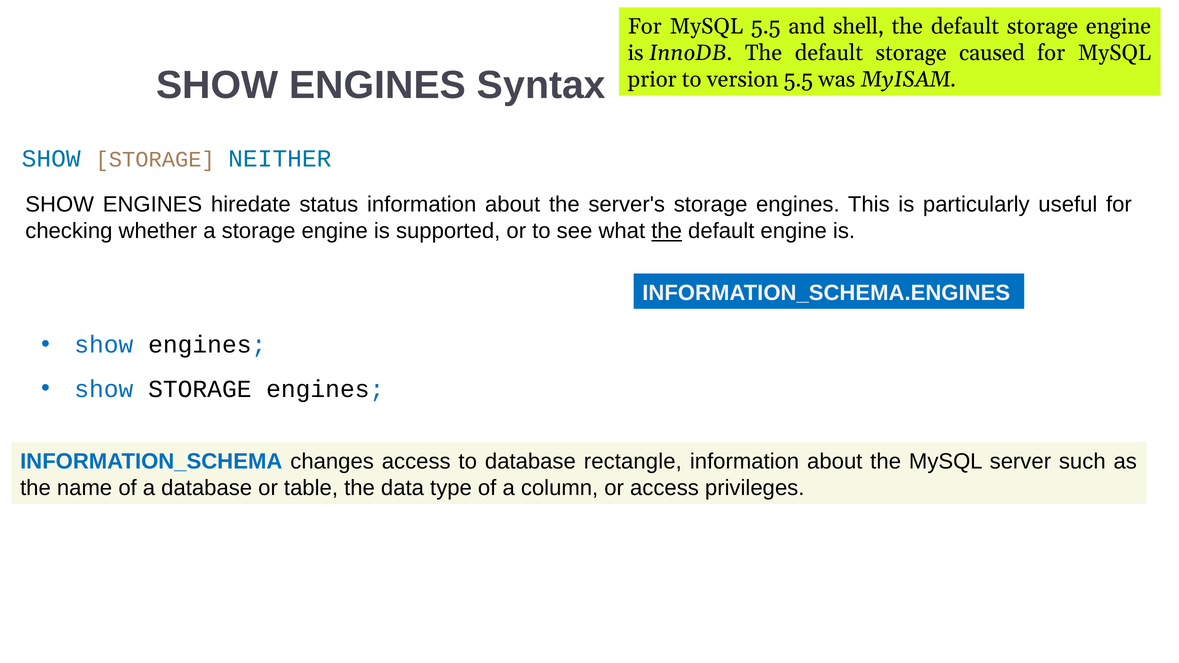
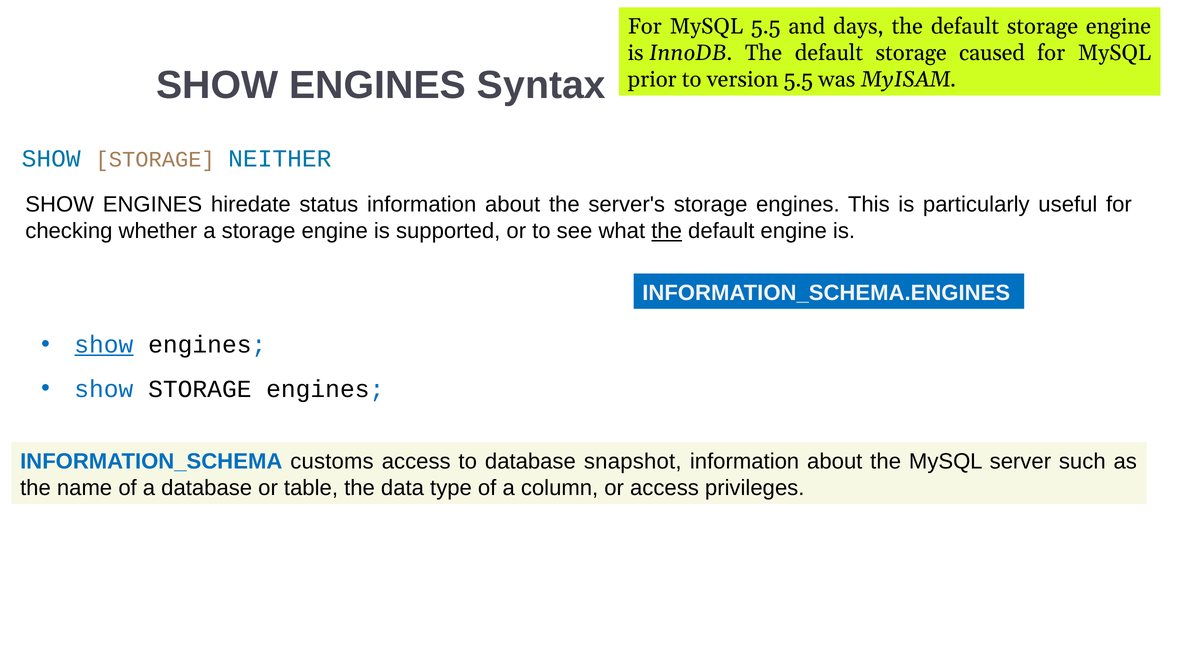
shell: shell -> days
show at (104, 345) underline: none -> present
changes: changes -> customs
rectangle: rectangle -> snapshot
